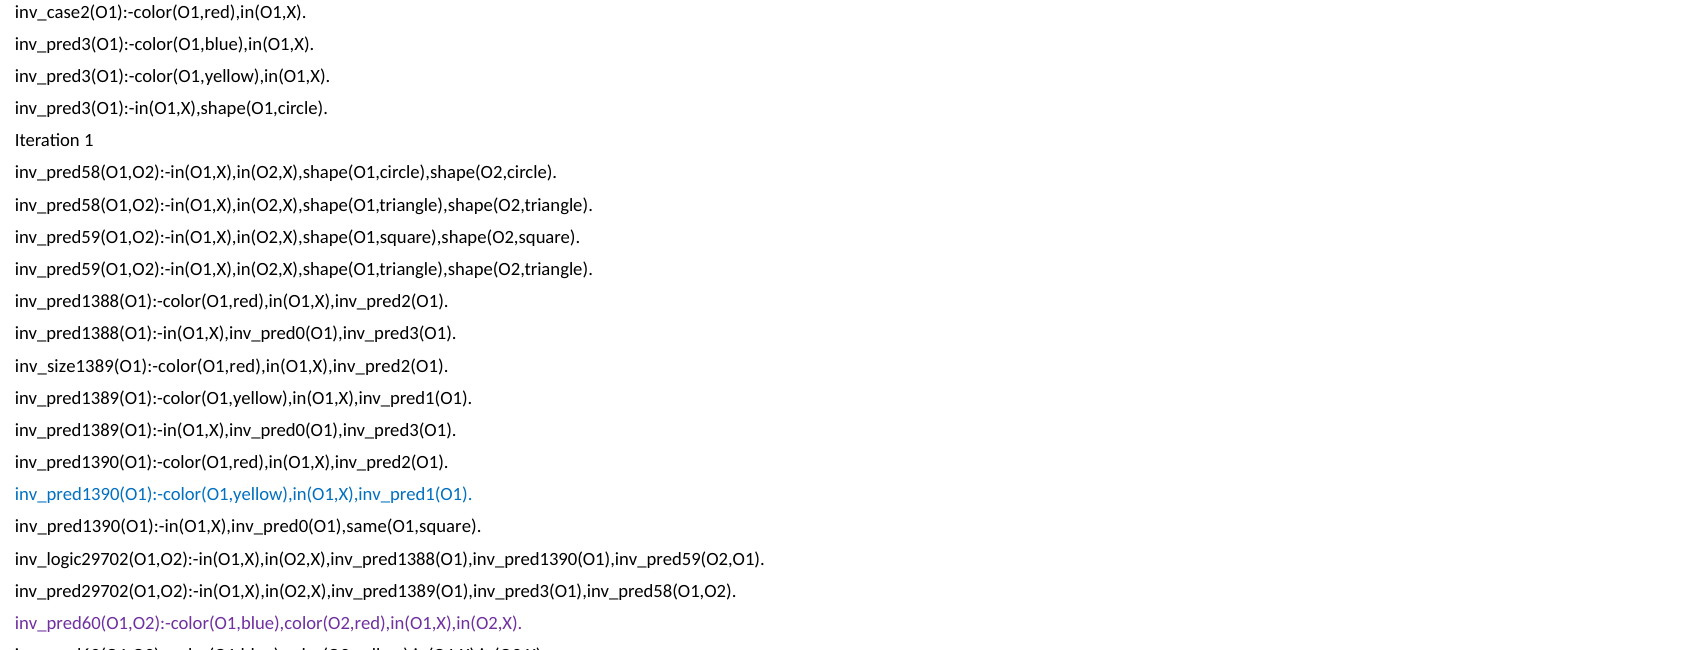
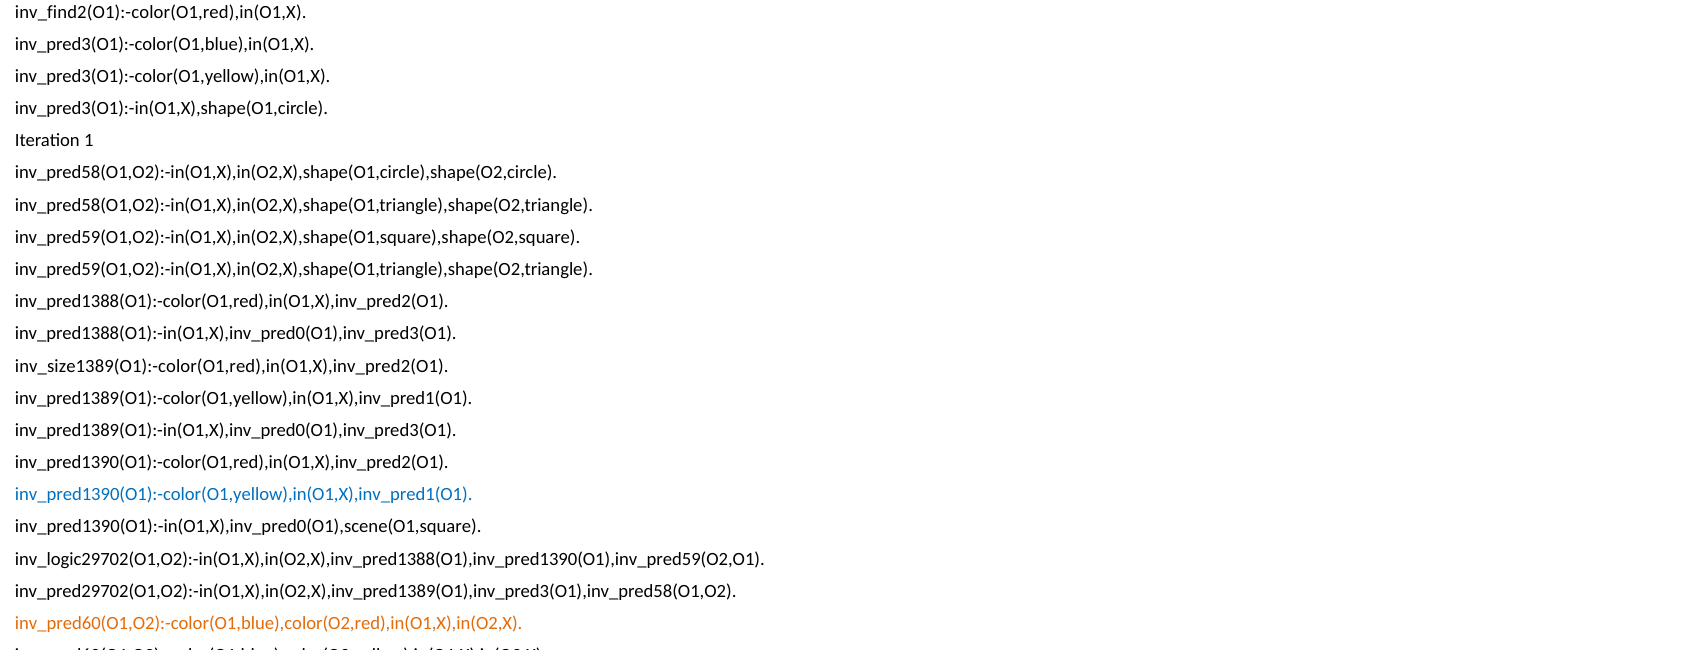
inv_case2(O1):-color(O1,red),in(O1,X: inv_case2(O1):-color(O1,red),in(O1,X -> inv_find2(O1):-color(O1,red),in(O1,X
inv_pred1390(O1):-in(O1,X),inv_pred0(O1),same(O1,square: inv_pred1390(O1):-in(O1,X),inv_pred0(O1),same(O1,square -> inv_pred1390(O1):-in(O1,X),inv_pred0(O1),scene(O1,square
inv_pred60(O1,O2):-color(O1,blue),color(O2,red),in(O1,X),in(O2,X colour: purple -> orange
